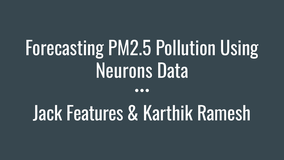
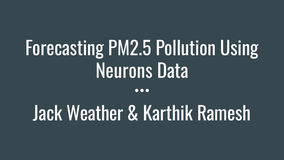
Features: Features -> Weather
